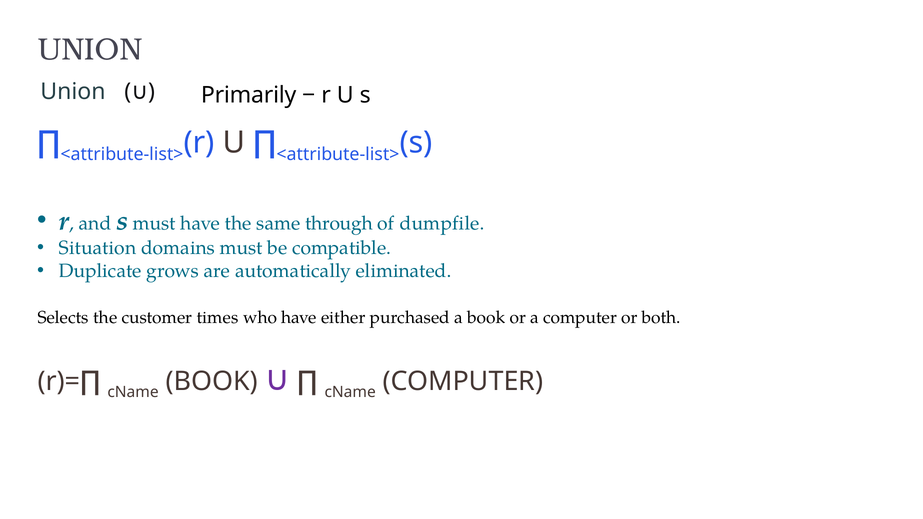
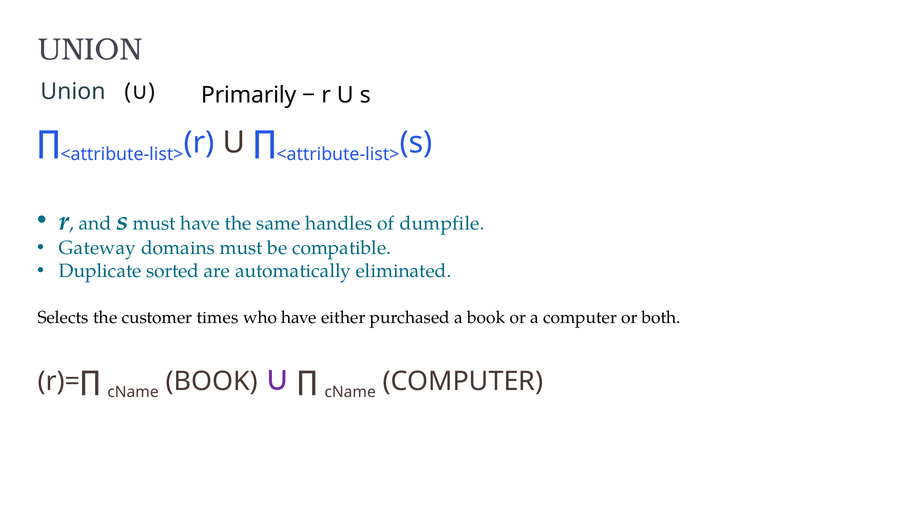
through: through -> handles
Situation: Situation -> Gateway
grows: grows -> sorted
